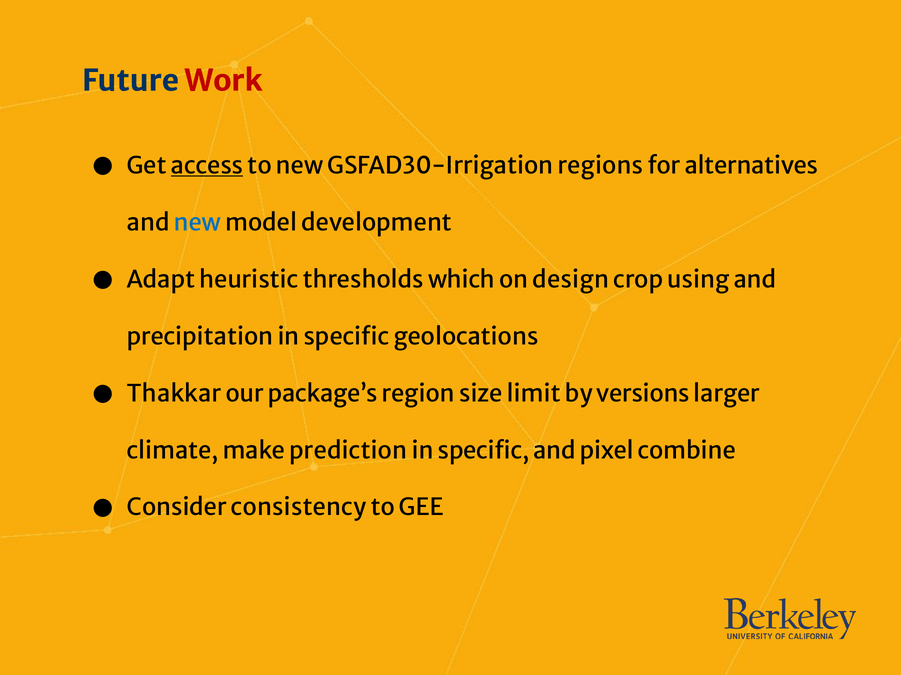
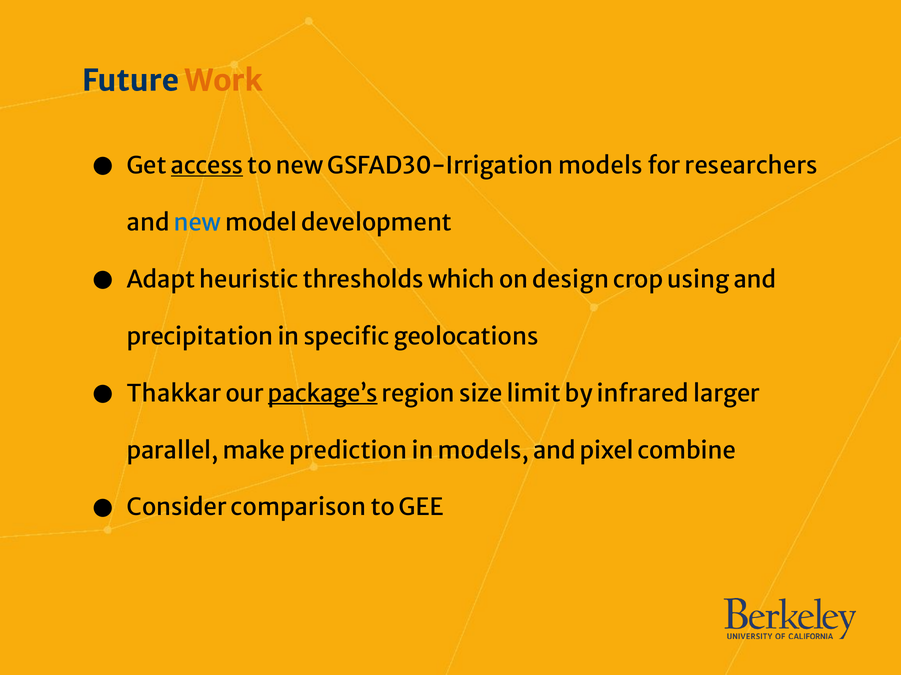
Work colour: red -> orange
GSFAD30-Irrigation regions: regions -> models
alternatives: alternatives -> researchers
package’s underline: none -> present
versions: versions -> infrared
climate: climate -> parallel
specific at (484, 451): specific -> models
consistency: consistency -> comparison
